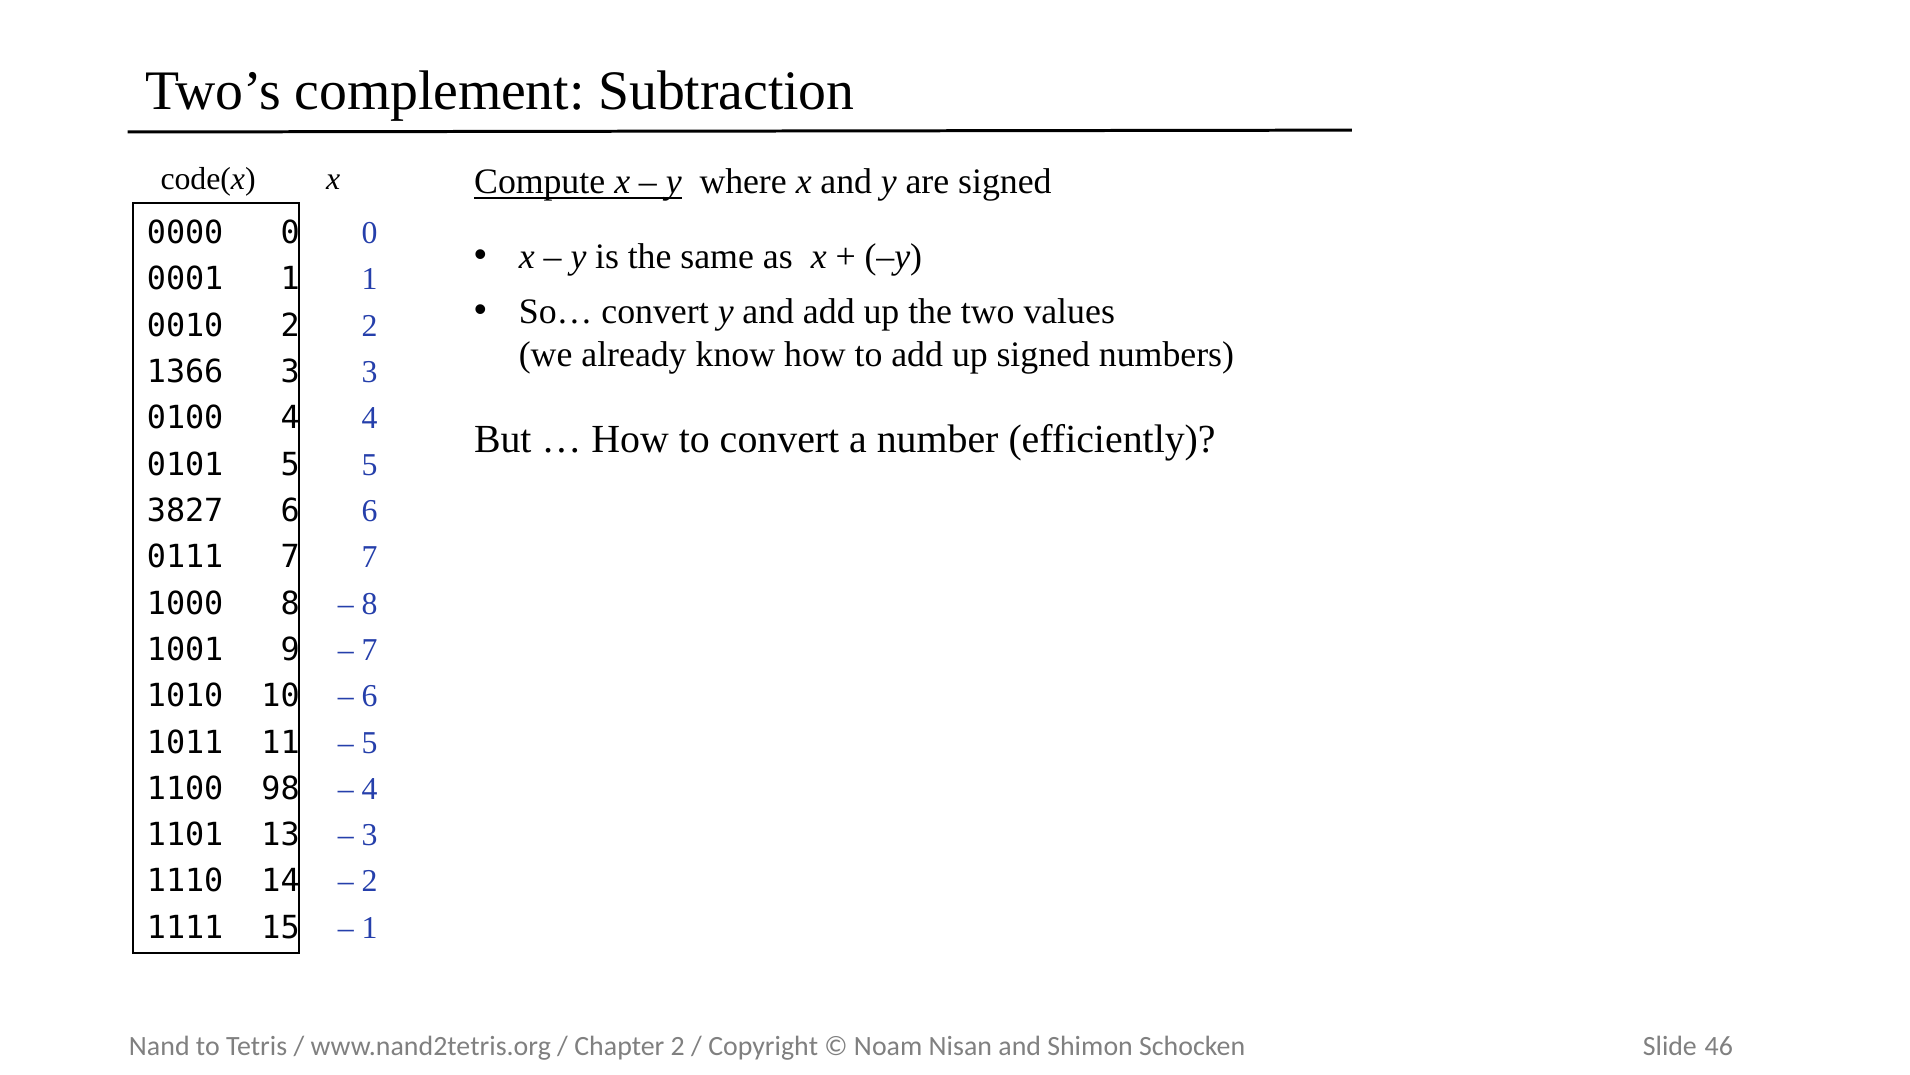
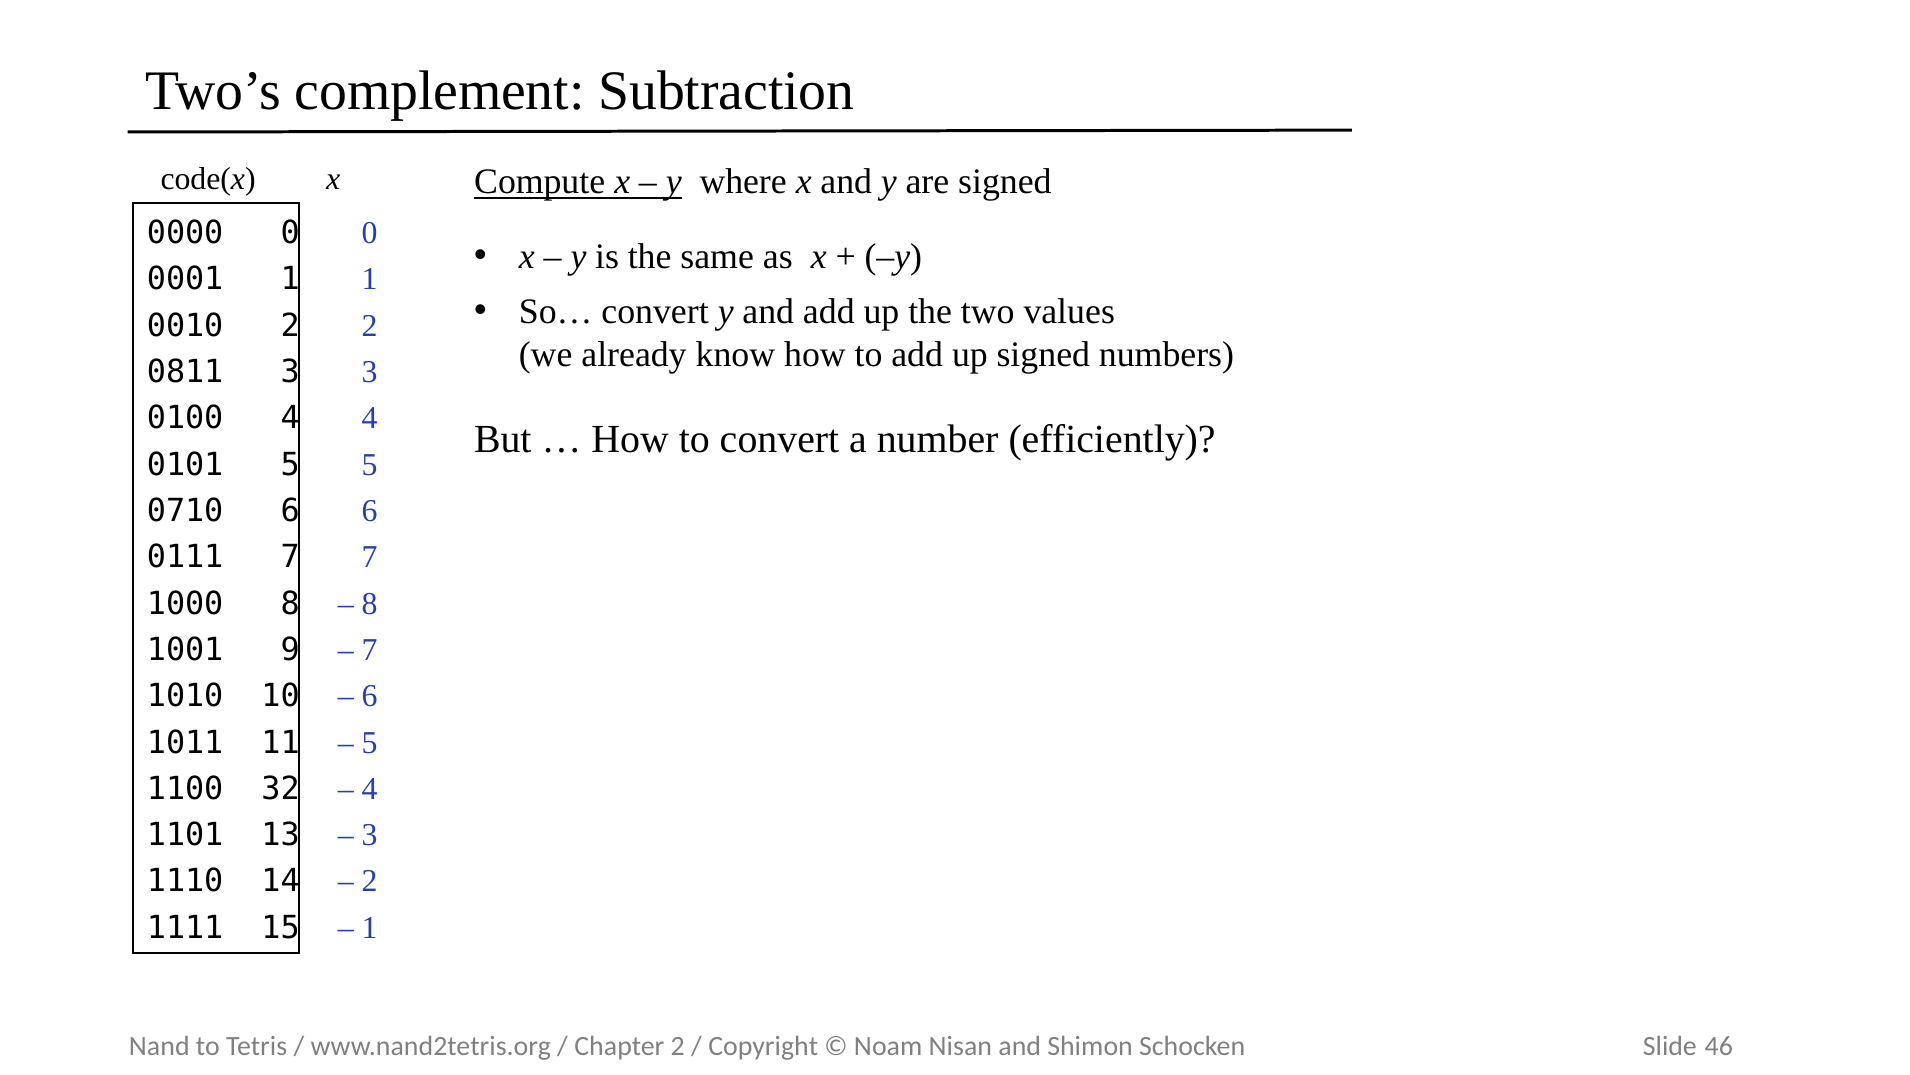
1366: 1366 -> 0811
3827: 3827 -> 0710
98: 98 -> 32
